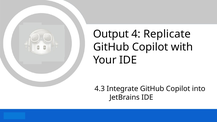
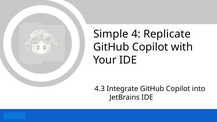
Output: Output -> Simple
